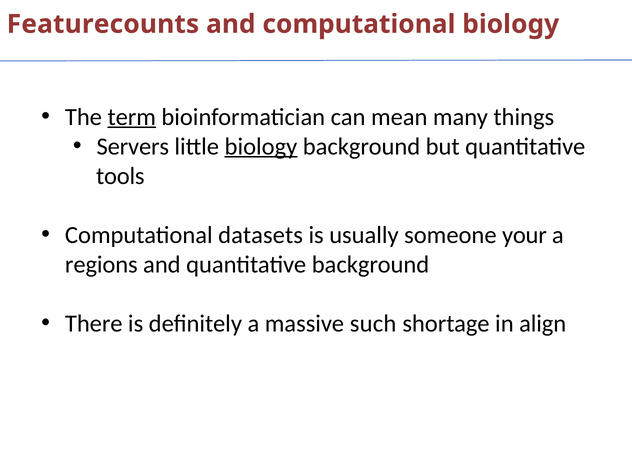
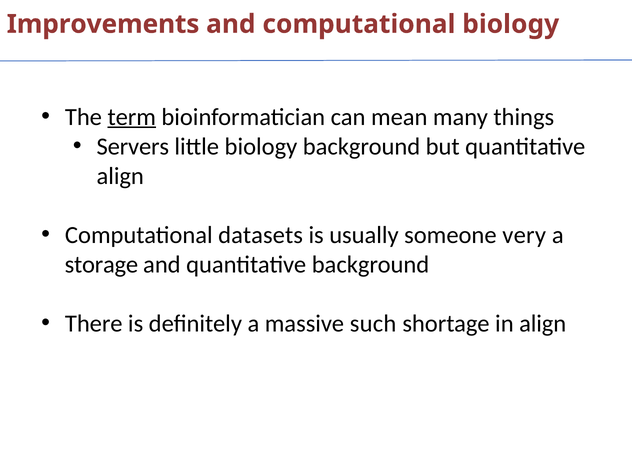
Featurecounts: Featurecounts -> Improvements
biology at (261, 146) underline: present -> none
tools at (120, 176): tools -> align
your: your -> very
regions: regions -> storage
